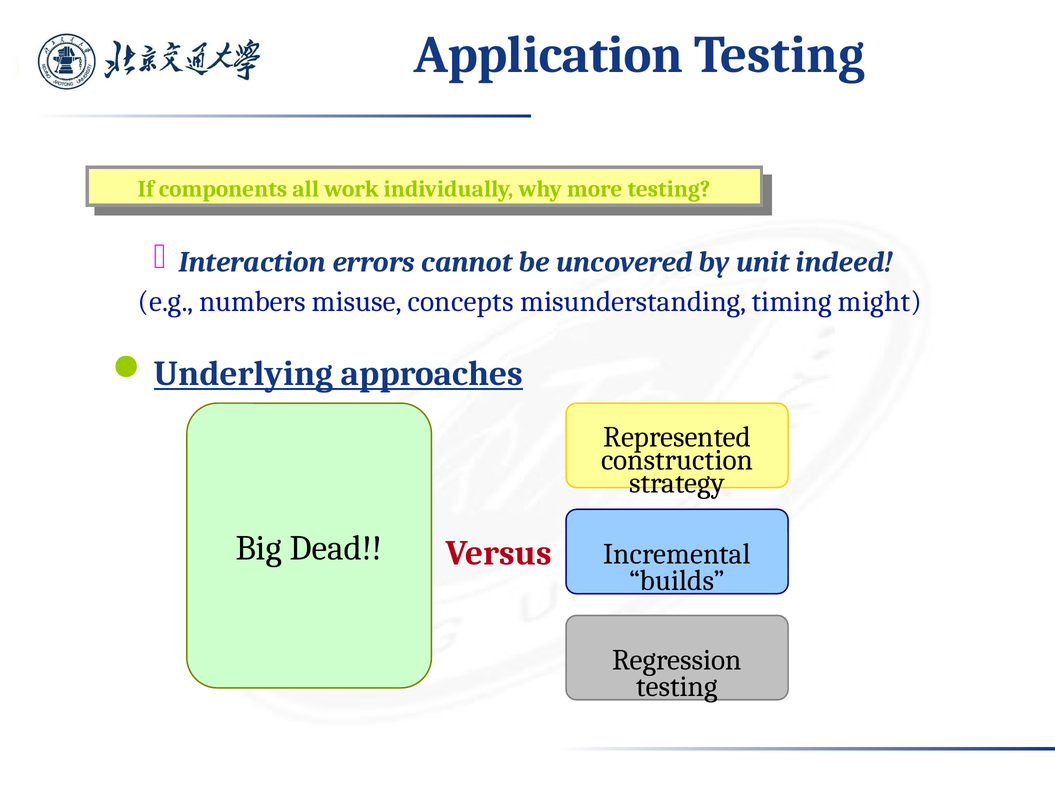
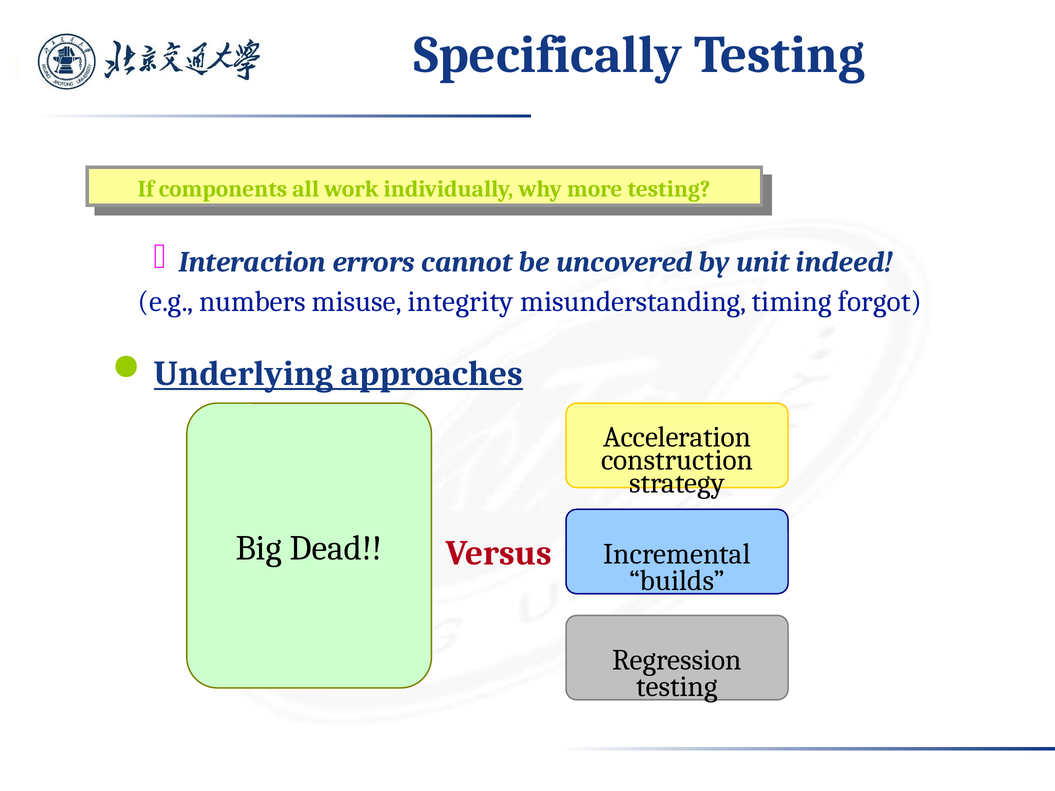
Application: Application -> Specifically
concepts: concepts -> integrity
might: might -> forgot
Represented: Represented -> Acceleration
